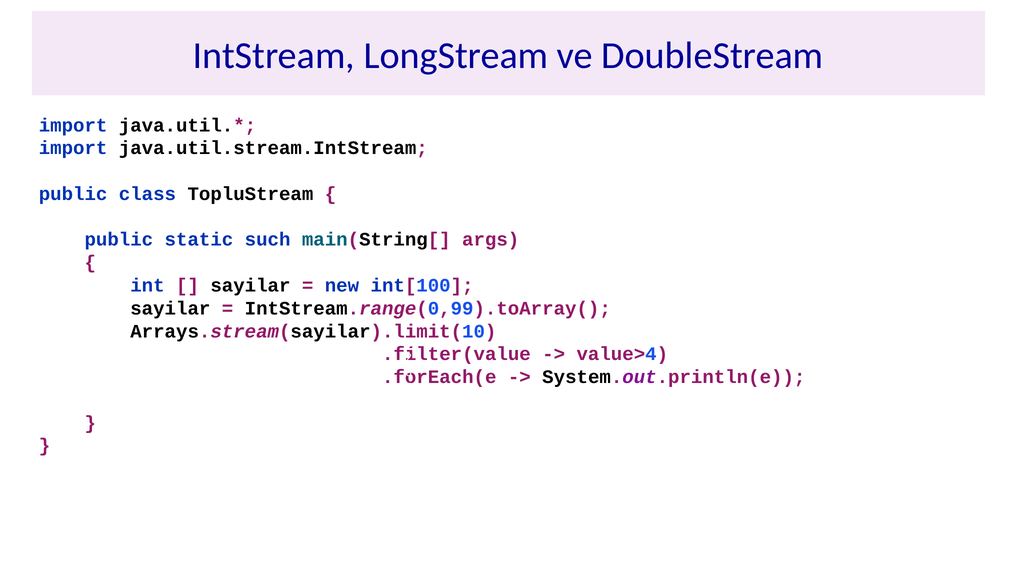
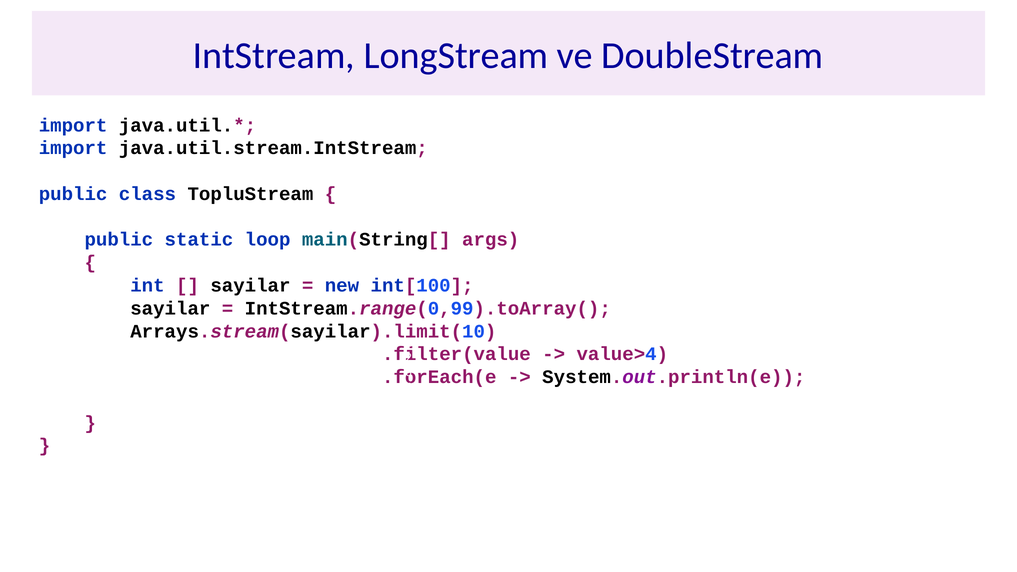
such: such -> loop
